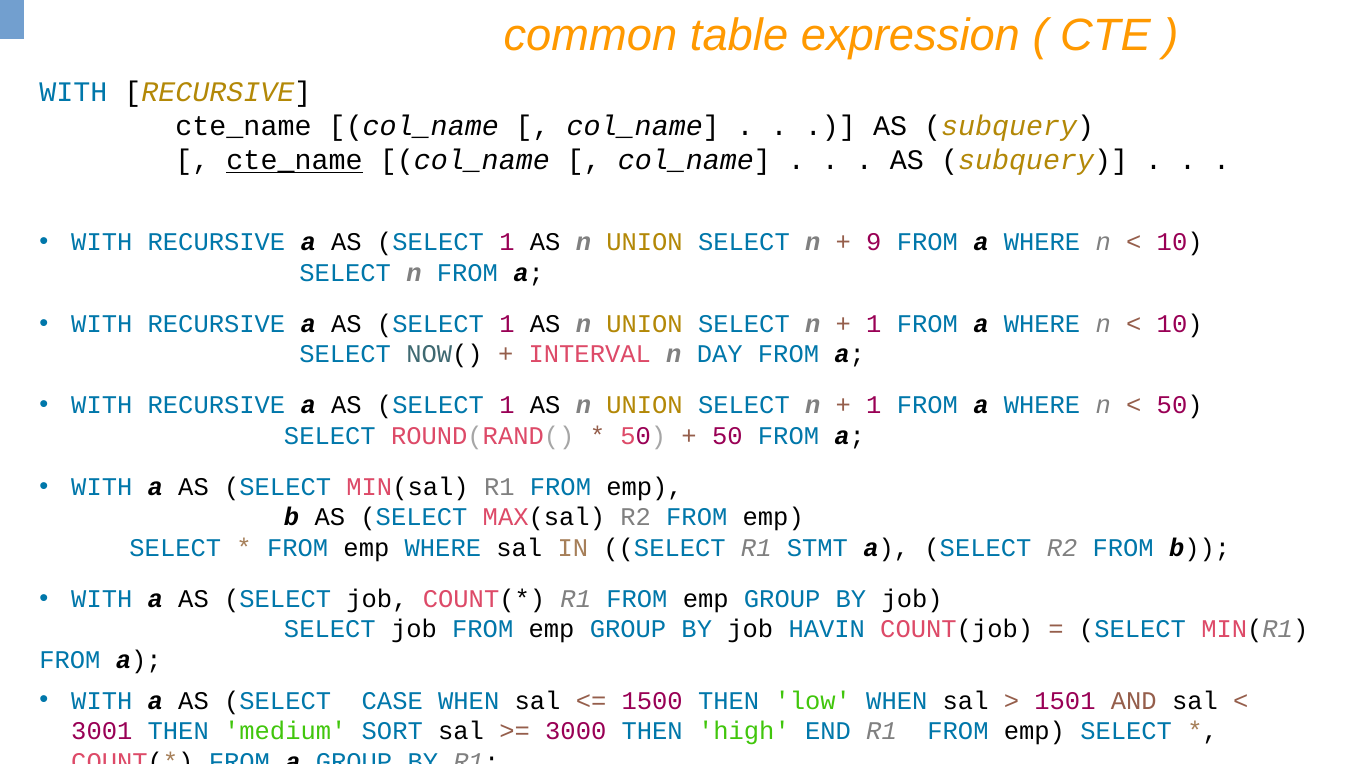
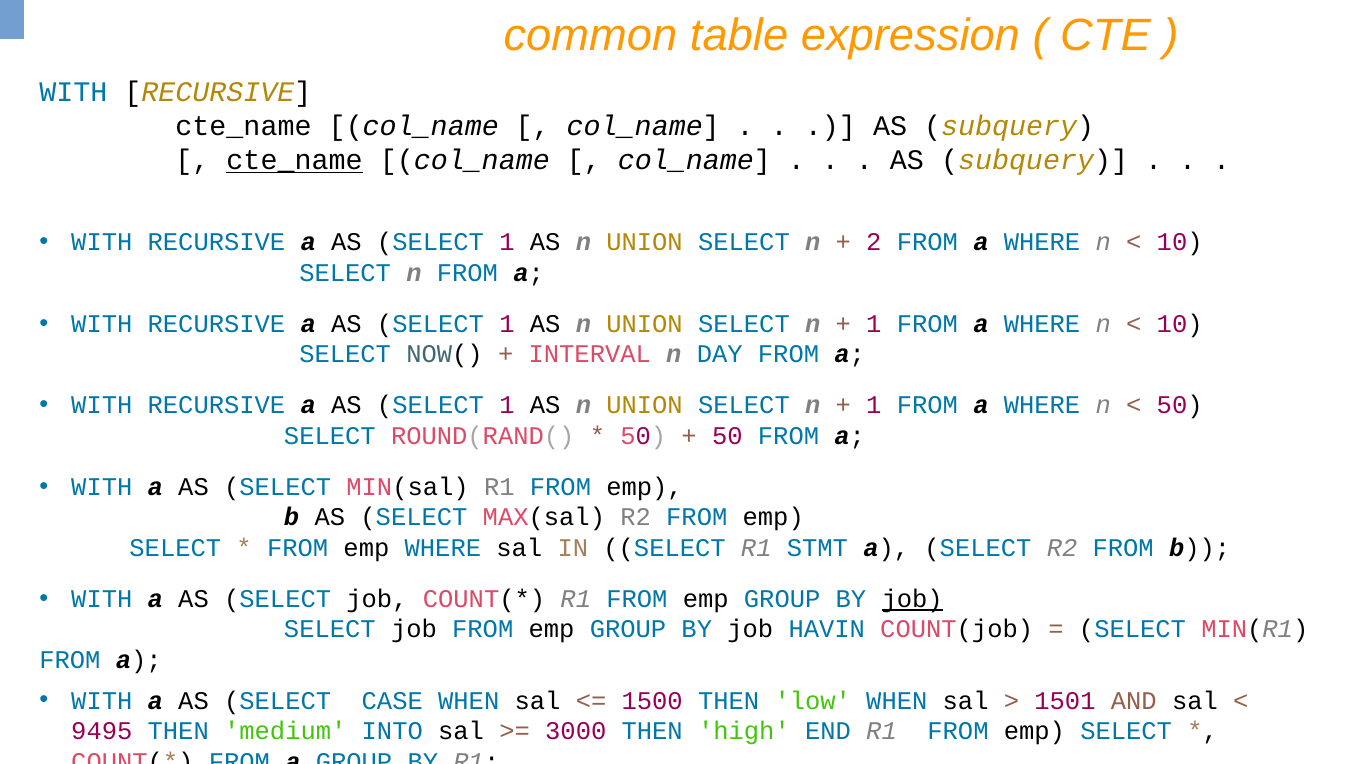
9: 9 -> 2
job at (912, 599) underline: none -> present
3001: 3001 -> 9495
SORT: SORT -> INTO
